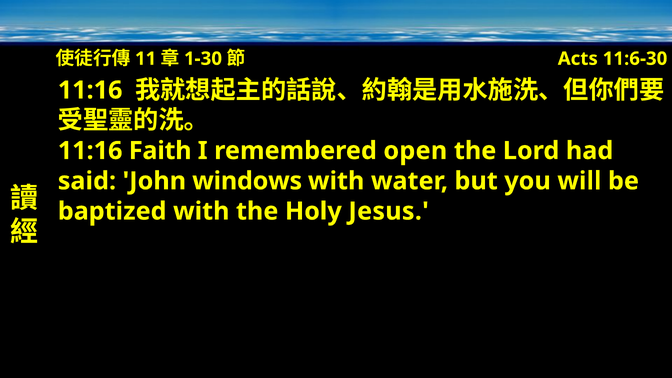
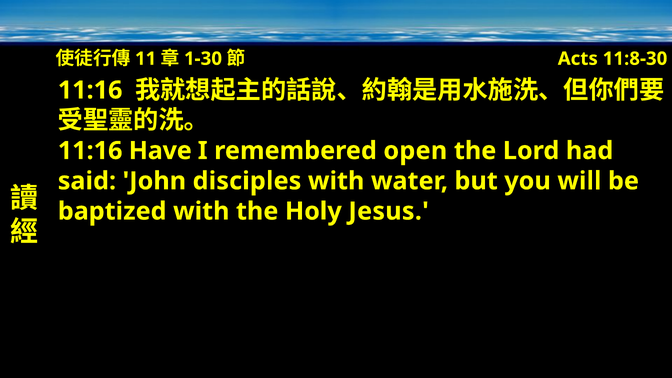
11:6-30: 11:6-30 -> 11:8-30
Faith: Faith -> Have
windows: windows -> disciples
